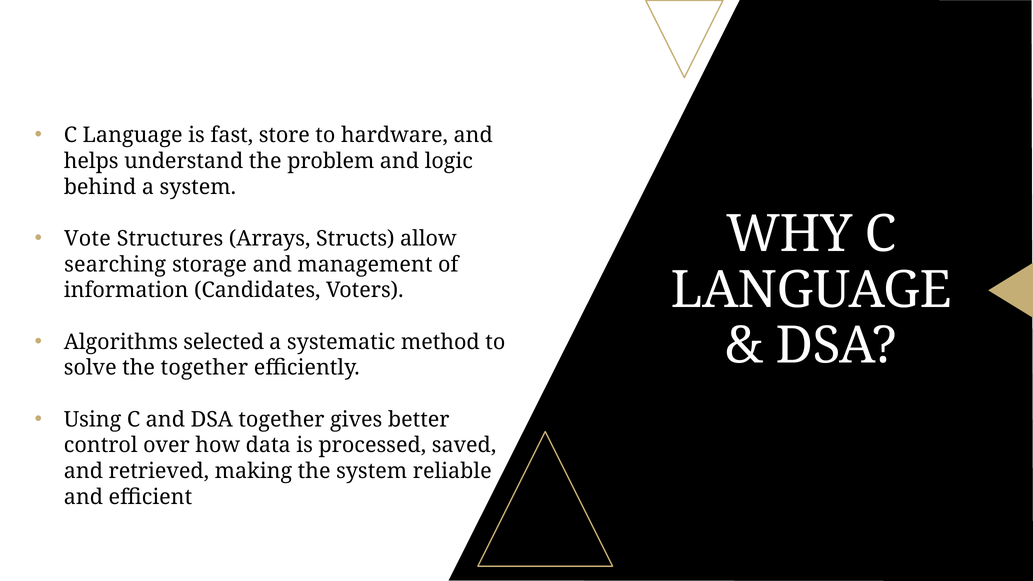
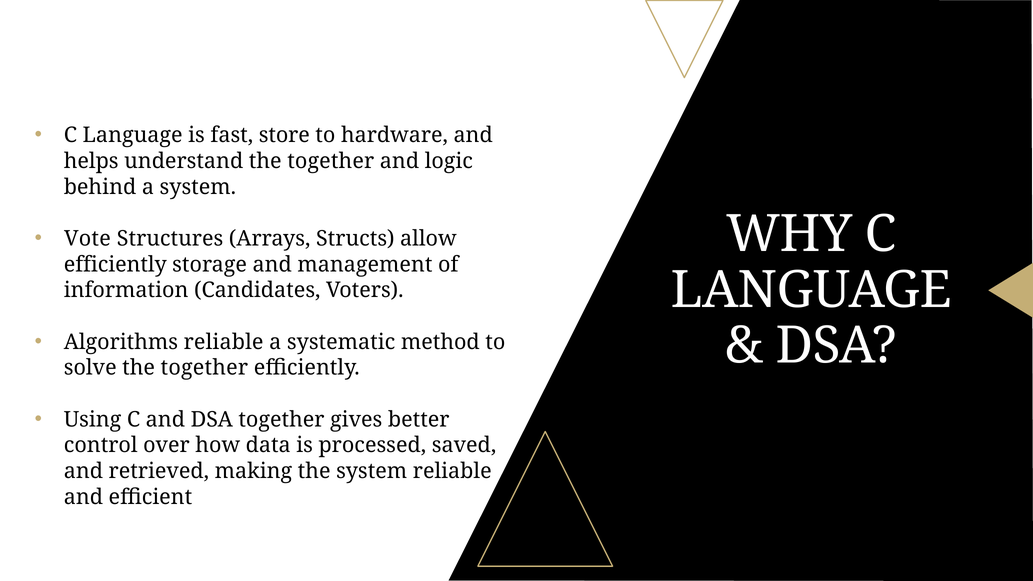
understand the problem: problem -> together
searching at (115, 265): searching -> efficiently
Algorithms selected: selected -> reliable
